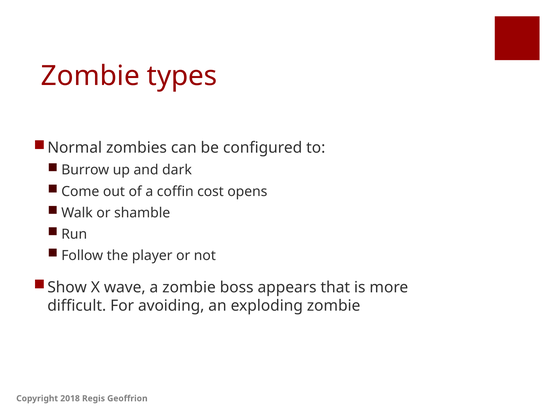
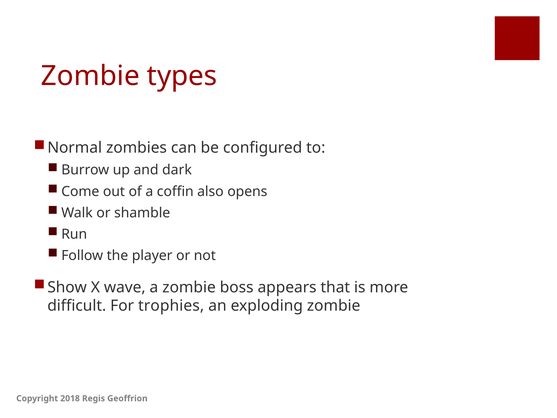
cost: cost -> also
avoiding: avoiding -> trophies
